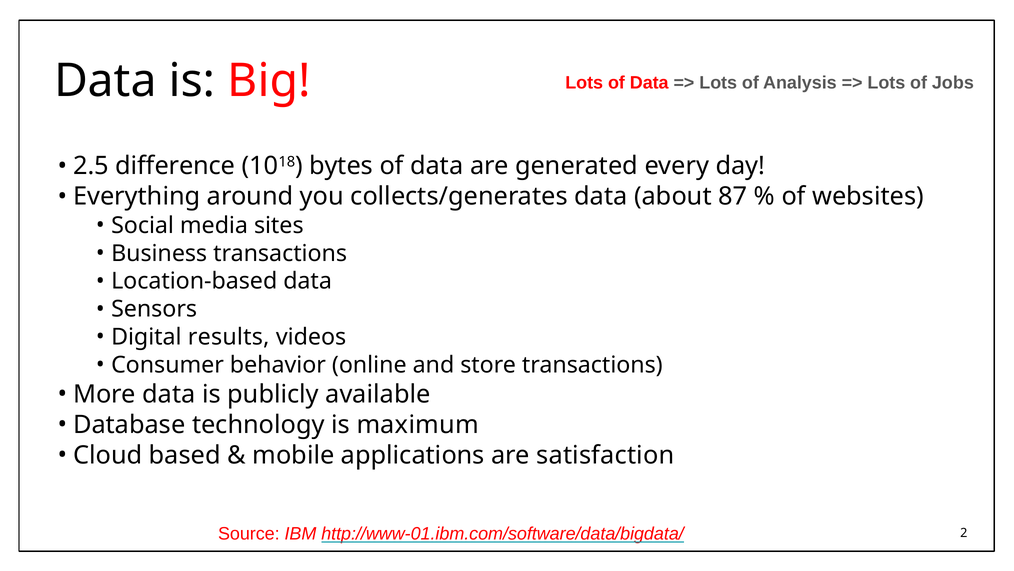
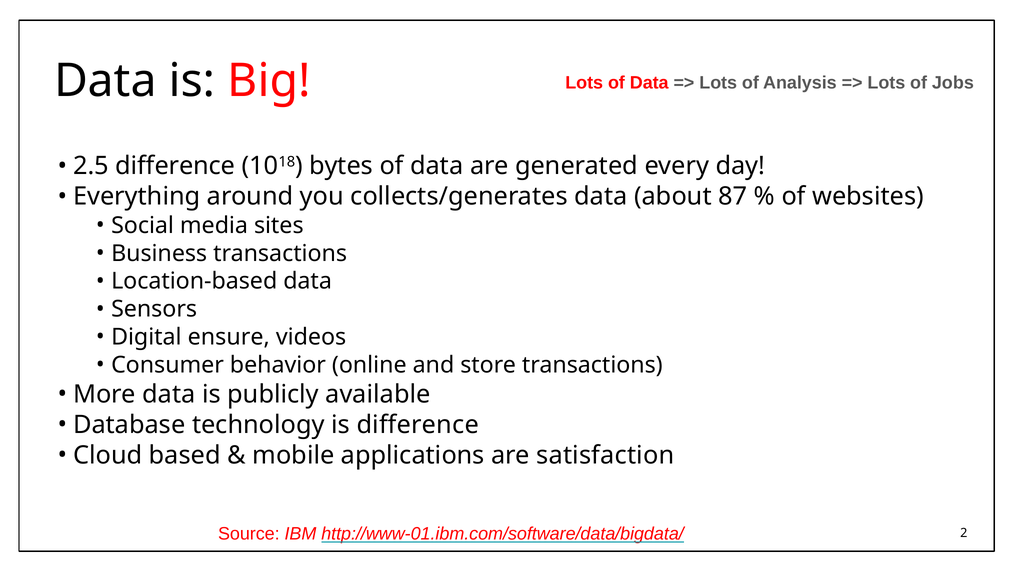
results: results -> ensure
is maximum: maximum -> difference
